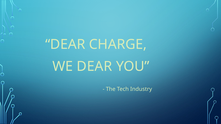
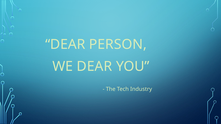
CHARGE: CHARGE -> PERSON
